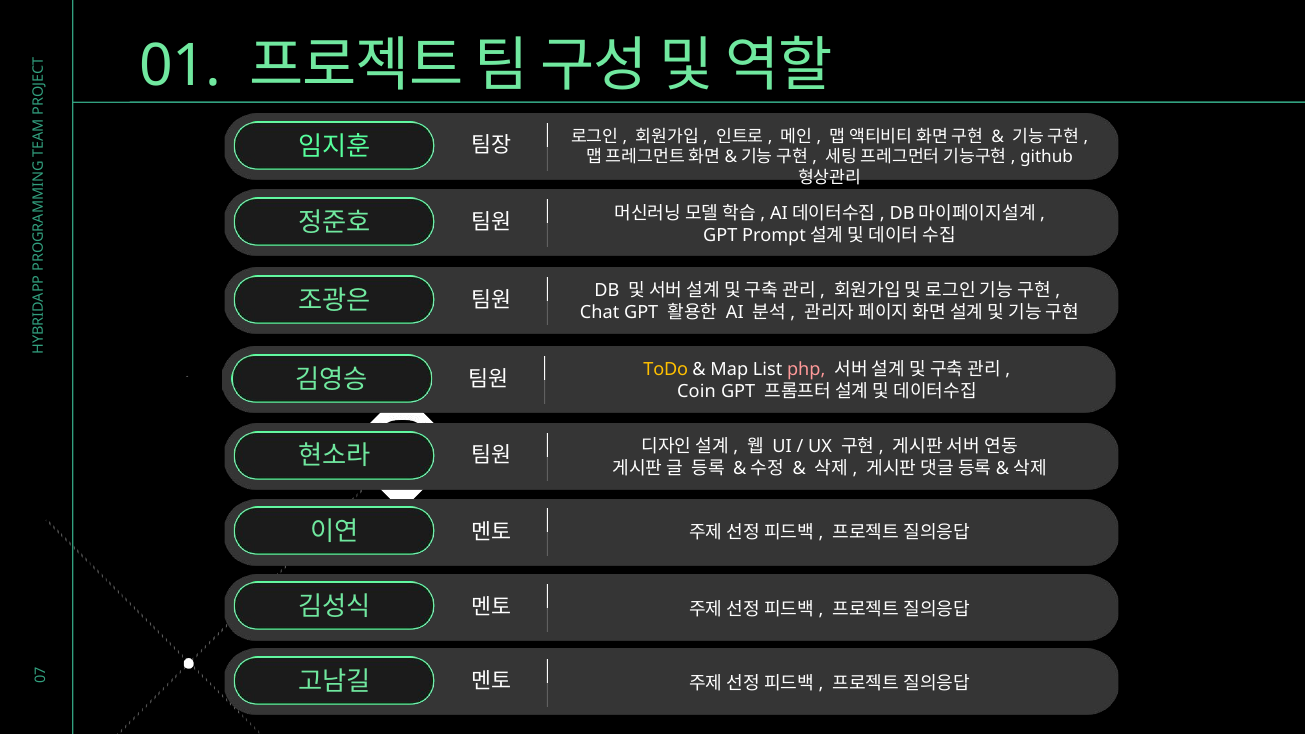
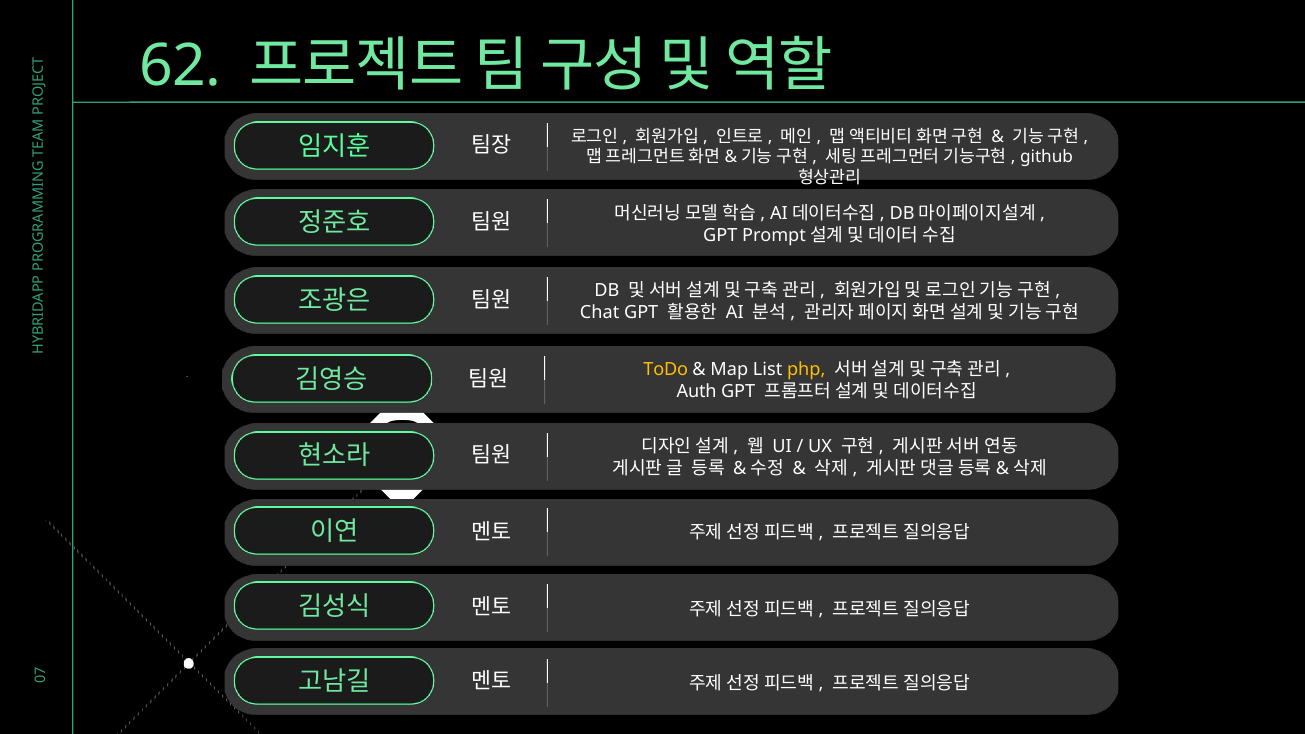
01: 01 -> 62
php colour: pink -> yellow
Coin: Coin -> Auth
